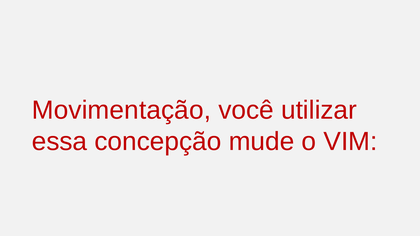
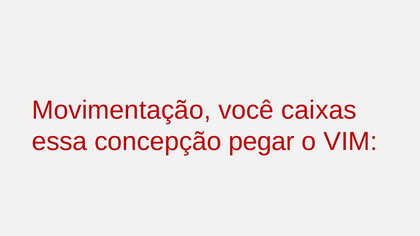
utilizar: utilizar -> caixas
mude: mude -> pegar
